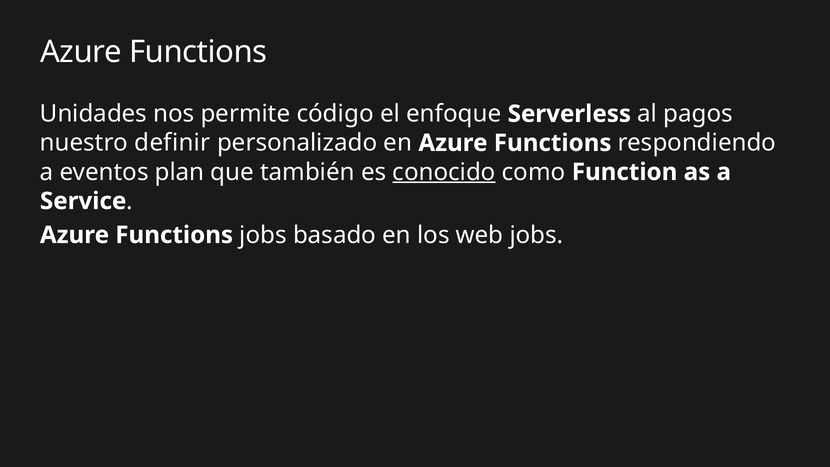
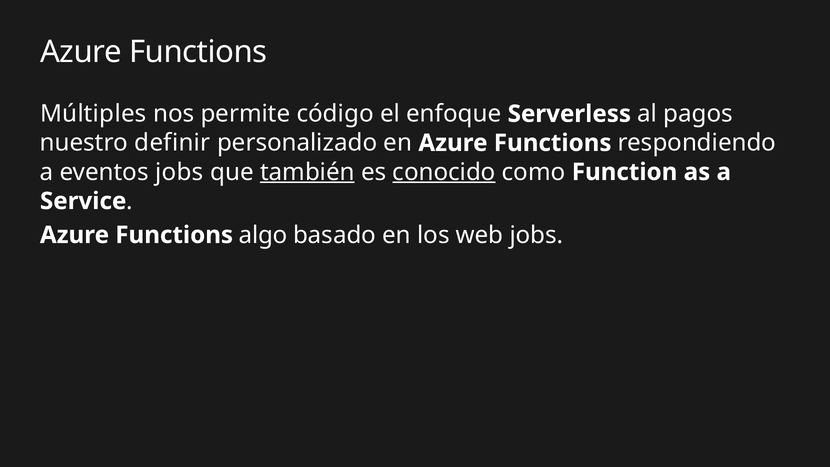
Unidades: Unidades -> Múltiples
eventos plan: plan -> jobs
también underline: none -> present
Functions jobs: jobs -> algo
